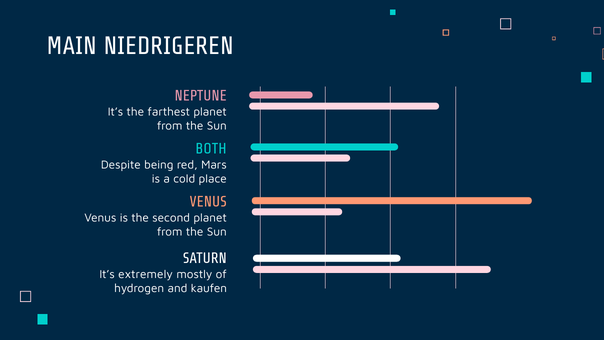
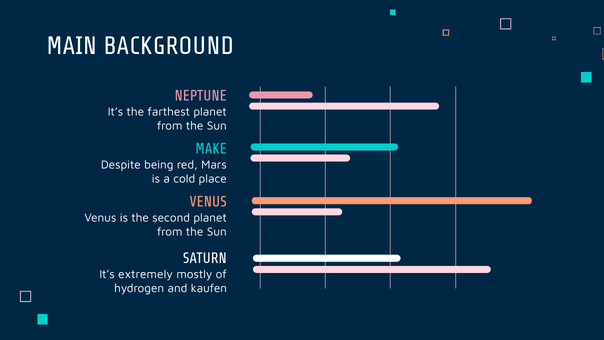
NIEDRIGEREN: NIEDRIGEREN -> BACKGROUND
BOTH: BOTH -> MAKE
